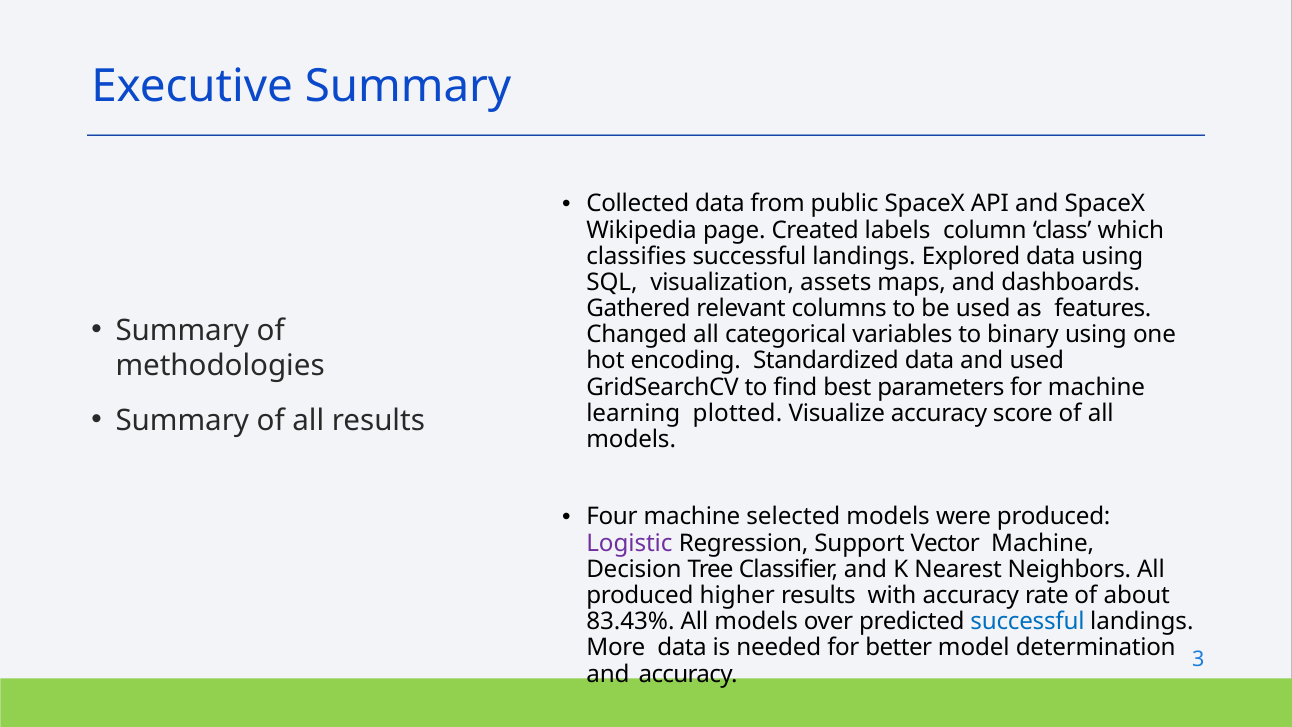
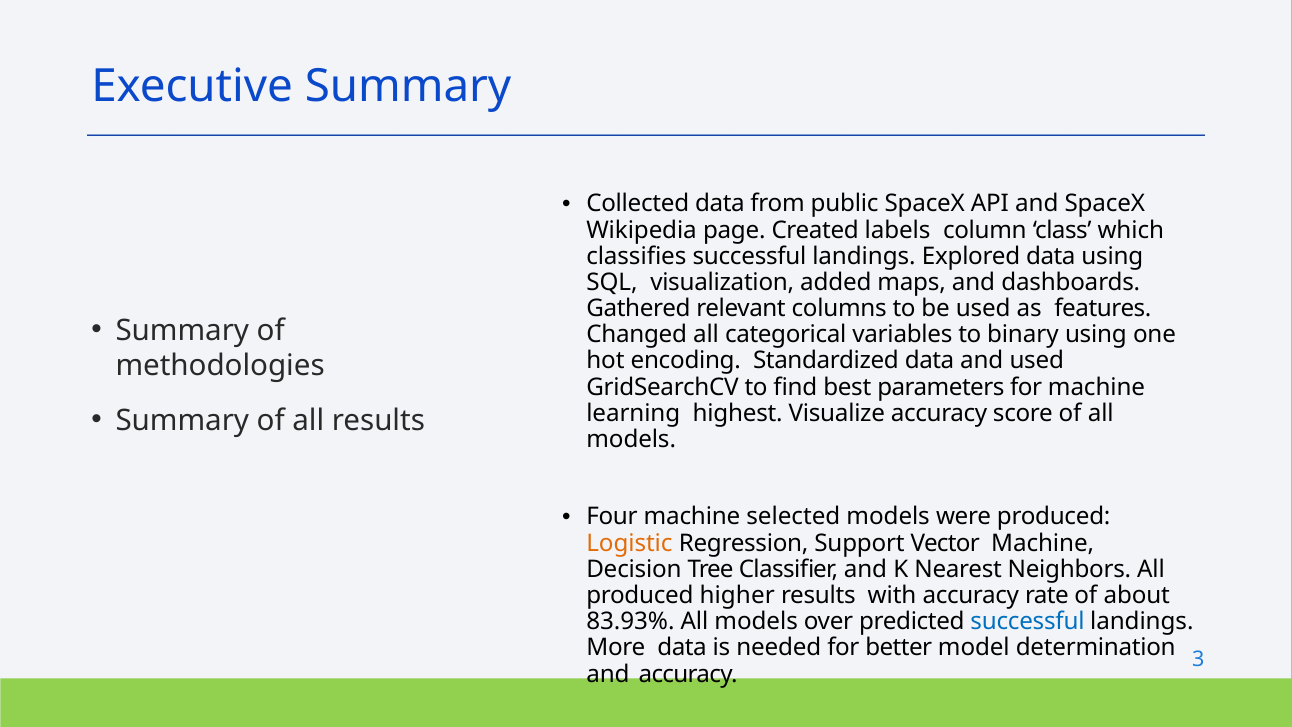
assets: assets -> added
plotted: plotted -> highest
Logistic colour: purple -> orange
83.43%: 83.43% -> 83.93%
